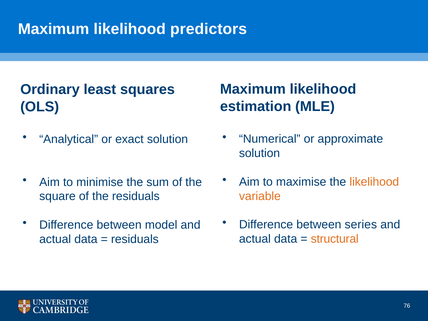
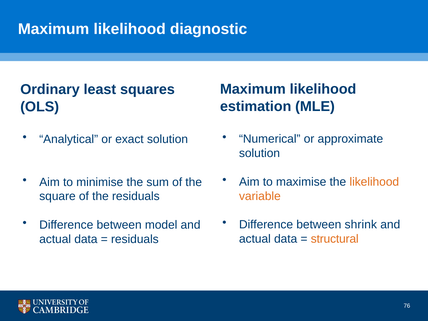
predictors: predictors -> diagnostic
series: series -> shrink
